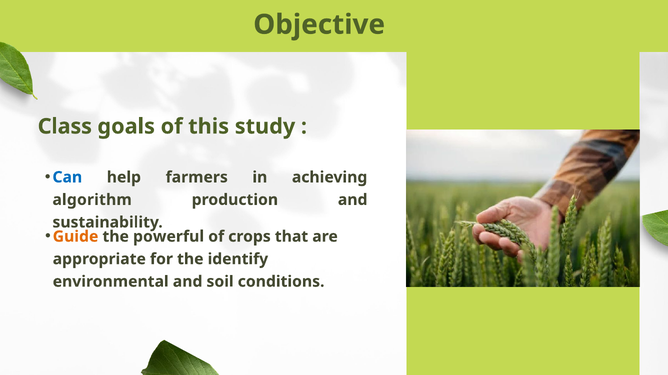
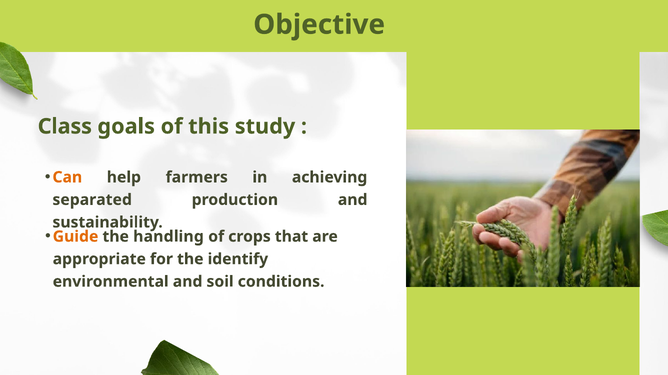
Can colour: blue -> orange
algorithm: algorithm -> separated
powerful: powerful -> handling
